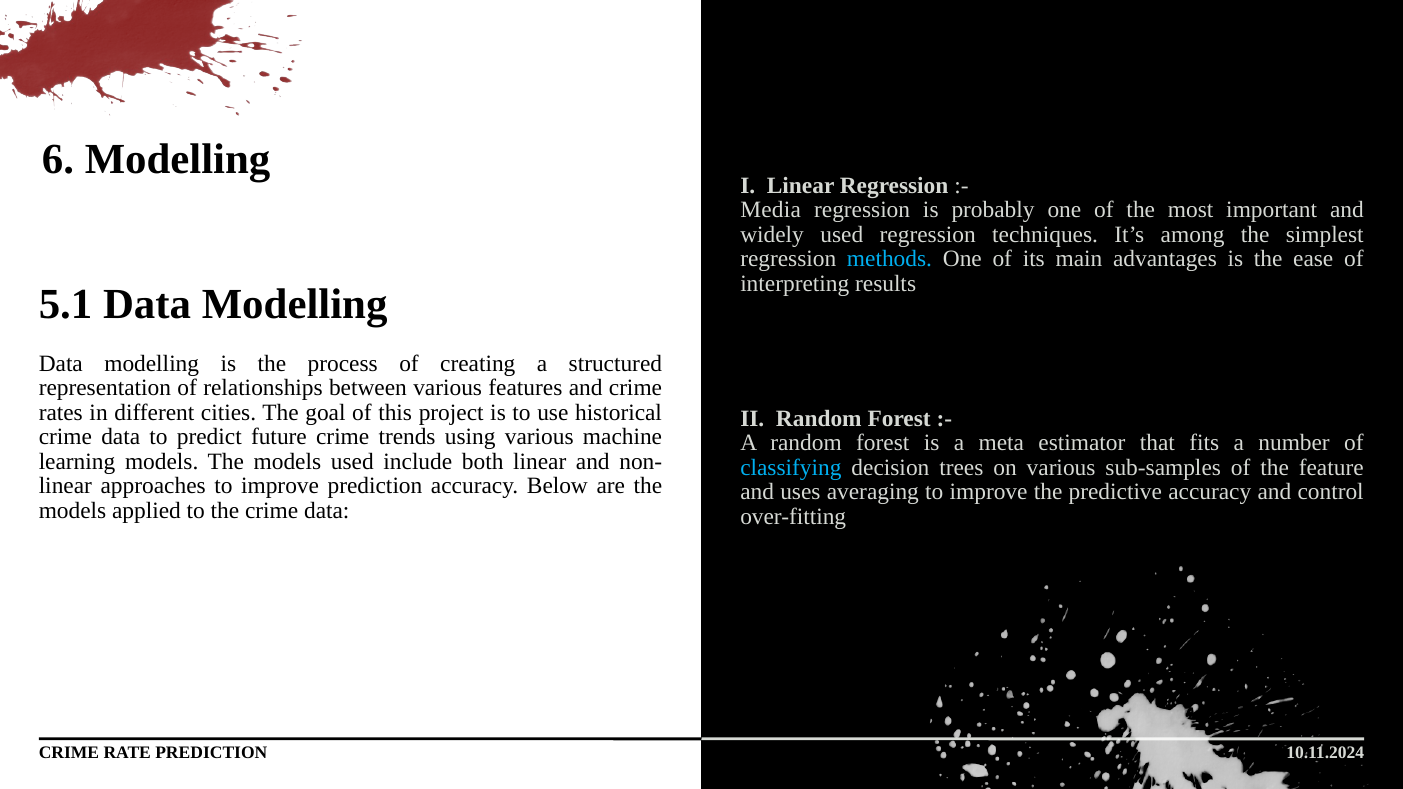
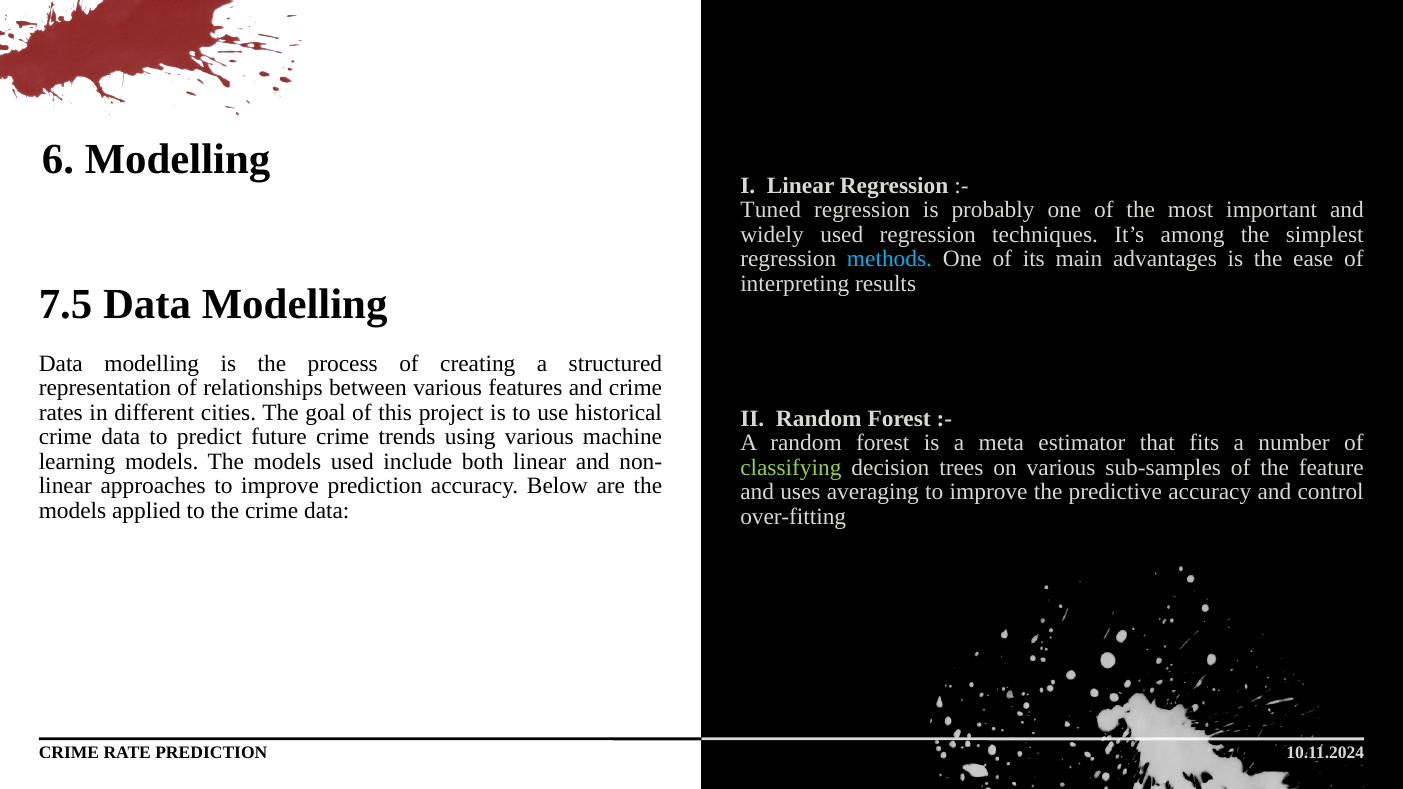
Media: Media -> Tuned
5.1: 5.1 -> 7.5
classifying colour: light blue -> light green
